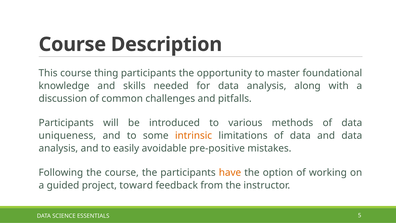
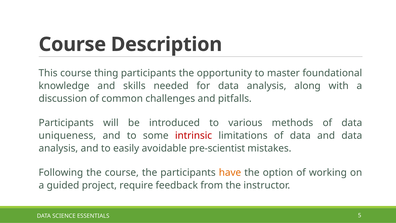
intrinsic colour: orange -> red
pre-positive: pre-positive -> pre-scientist
toward: toward -> require
